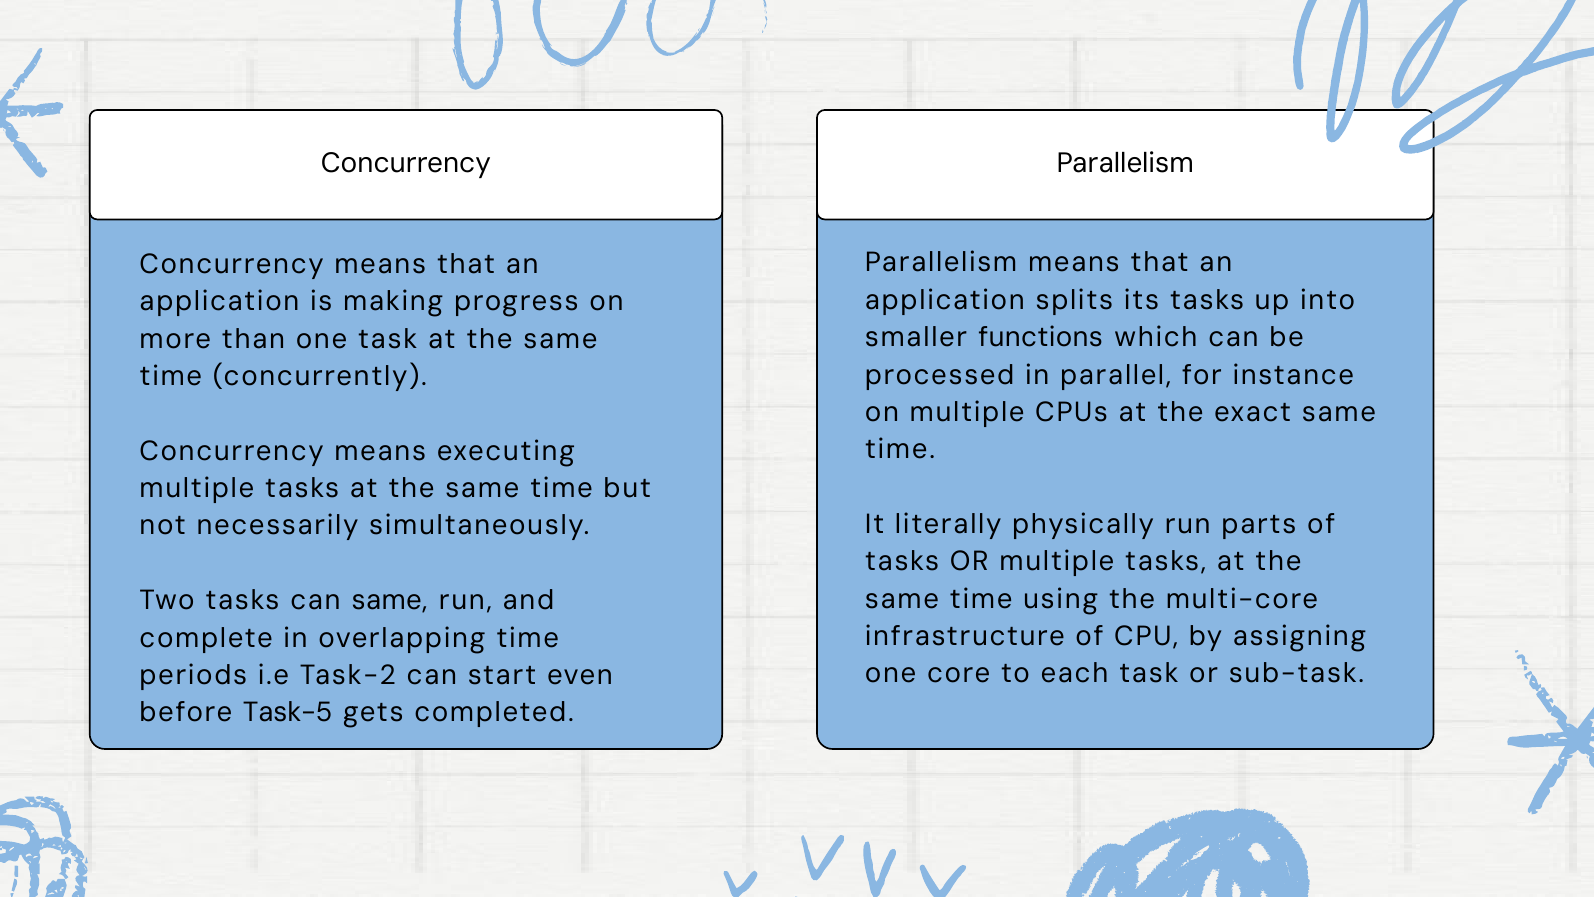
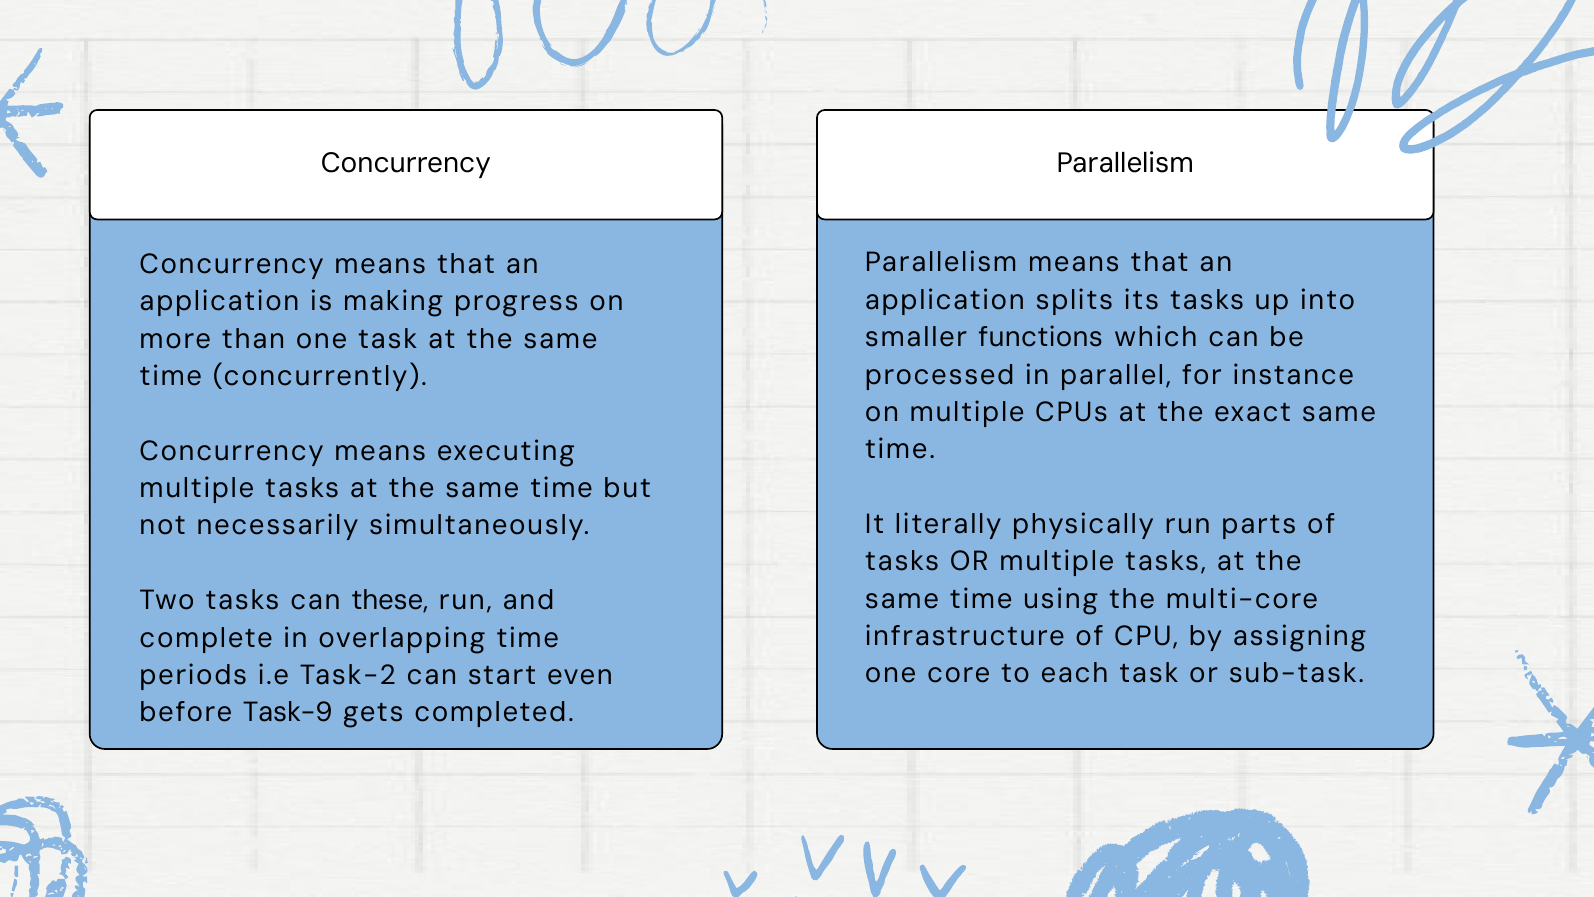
can same: same -> these
Task-5: Task-5 -> Task-9
